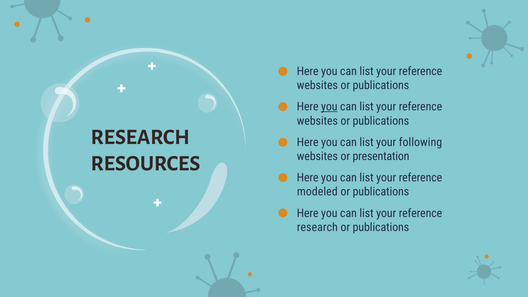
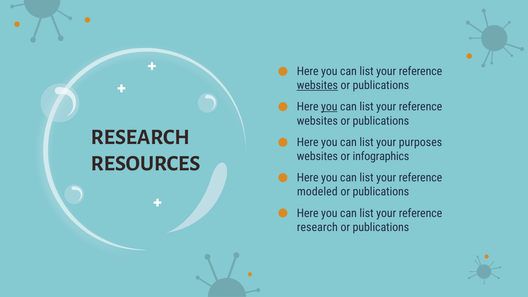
websites at (317, 85) underline: none -> present
following: following -> purposes
presentation: presentation -> infographics
